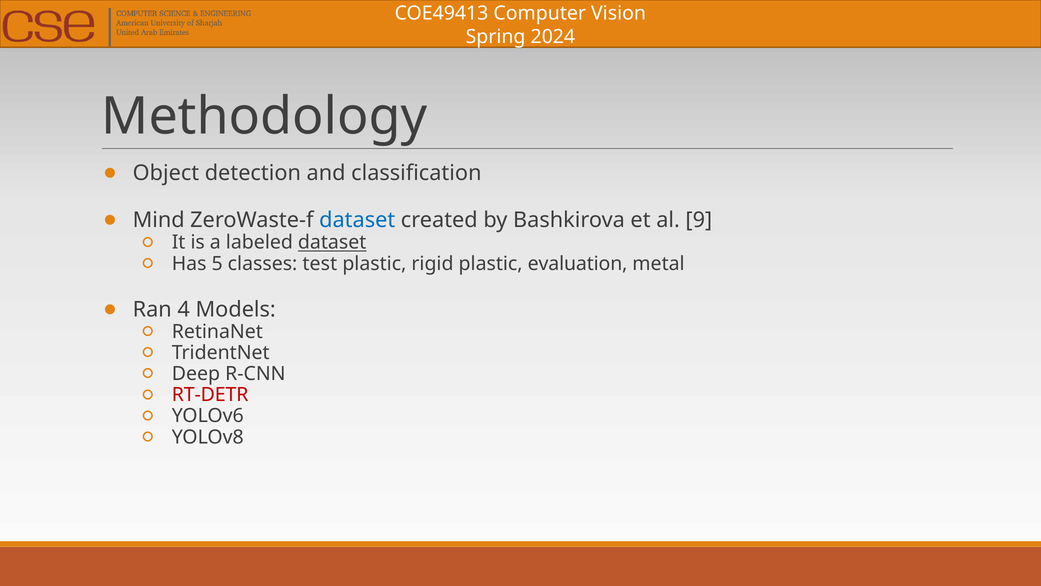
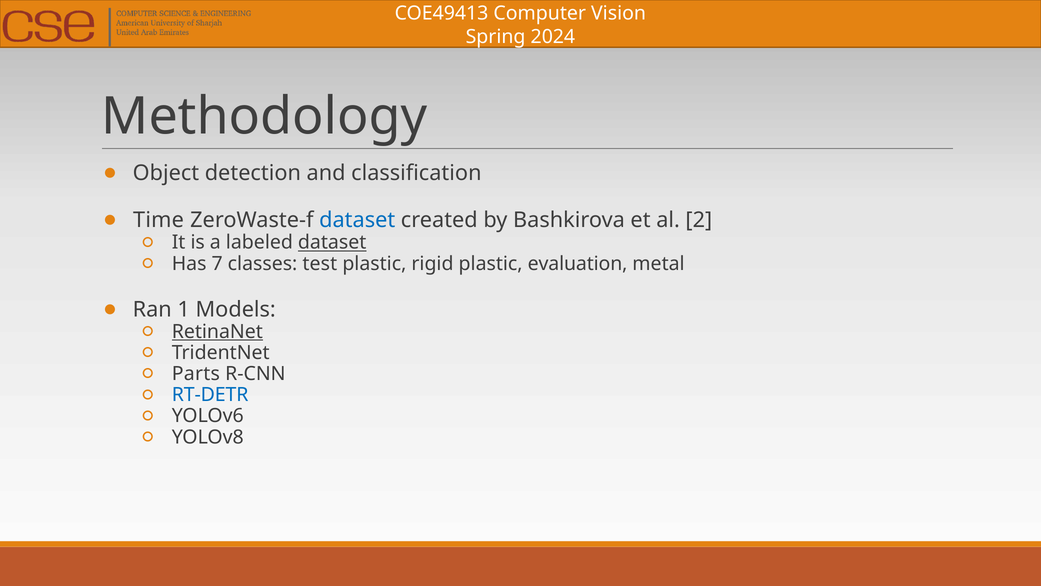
Mind: Mind -> Time
9: 9 -> 2
5: 5 -> 7
4: 4 -> 1
RetinaNet underline: none -> present
Deep: Deep -> Parts
RT-DETR colour: red -> blue
